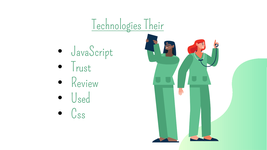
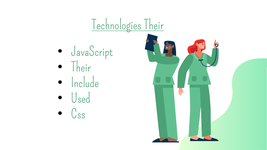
Trust at (81, 67): Trust -> Their
Review: Review -> Include
